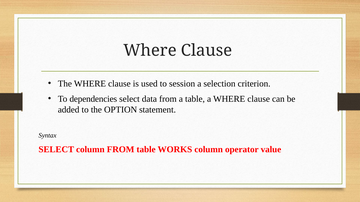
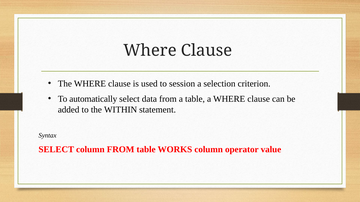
dependencies: dependencies -> automatically
OPTION: OPTION -> WITHIN
